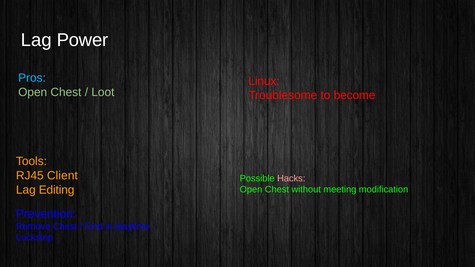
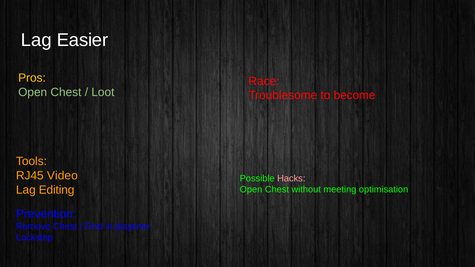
Power: Power -> Easier
Pros colour: light blue -> yellow
Linux: Linux -> Race
Client: Client -> Video
modification: modification -> optimisation
